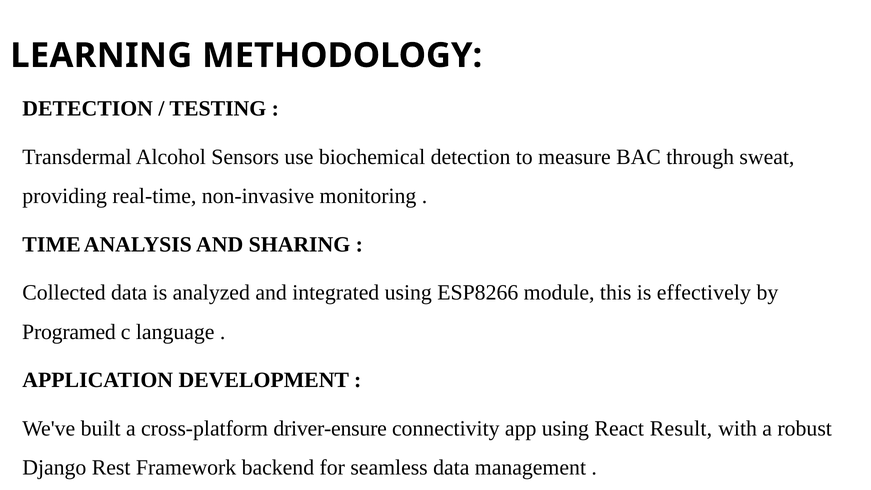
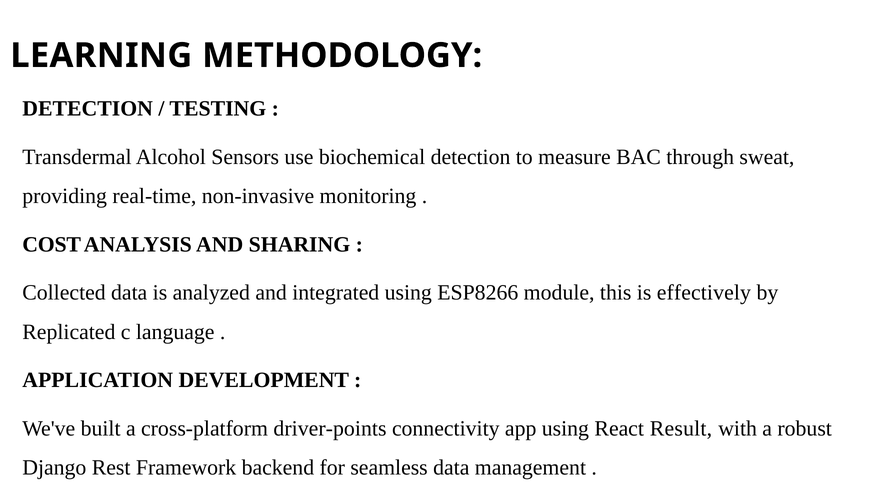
TIME: TIME -> COST
Programed: Programed -> Replicated
driver-ensure: driver-ensure -> driver-points
